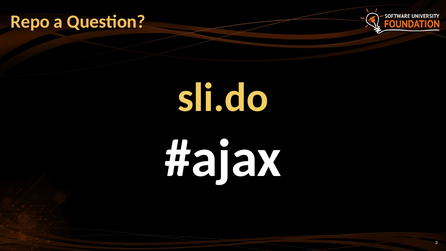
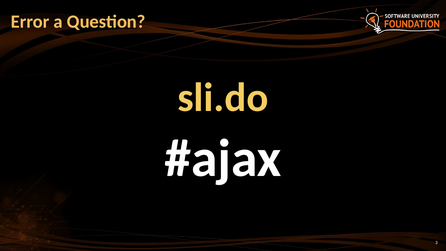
Repo: Repo -> Error
